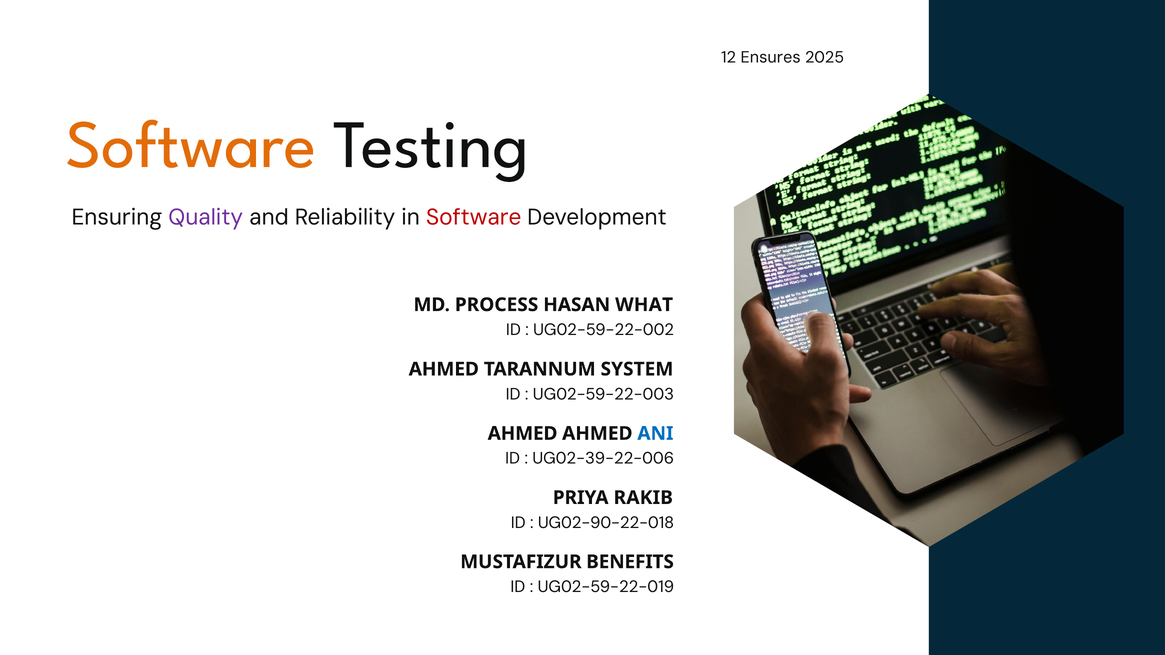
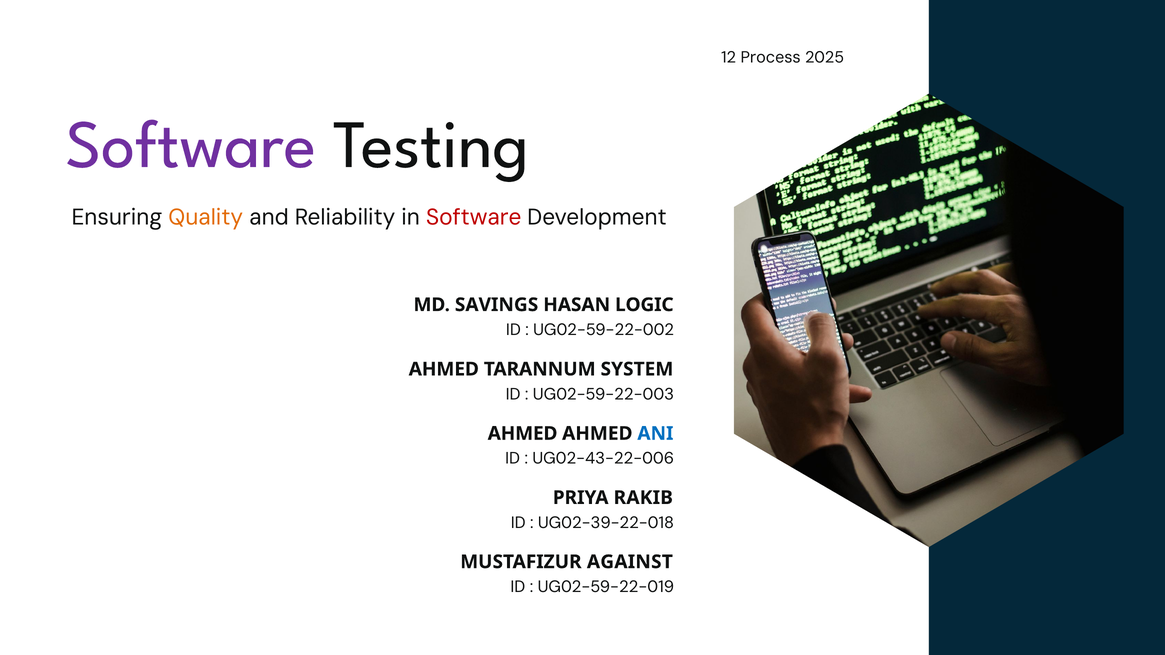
Ensures: Ensures -> Process
Software at (191, 145) colour: orange -> purple
Quality colour: purple -> orange
PROCESS: PROCESS -> SAVINGS
WHAT: WHAT -> LOGIC
UG02-39-22-006: UG02-39-22-006 -> UG02-43-22-006
UG02-90-22-018: UG02-90-22-018 -> UG02-39-22-018
BENEFITS: BENEFITS -> AGAINST
